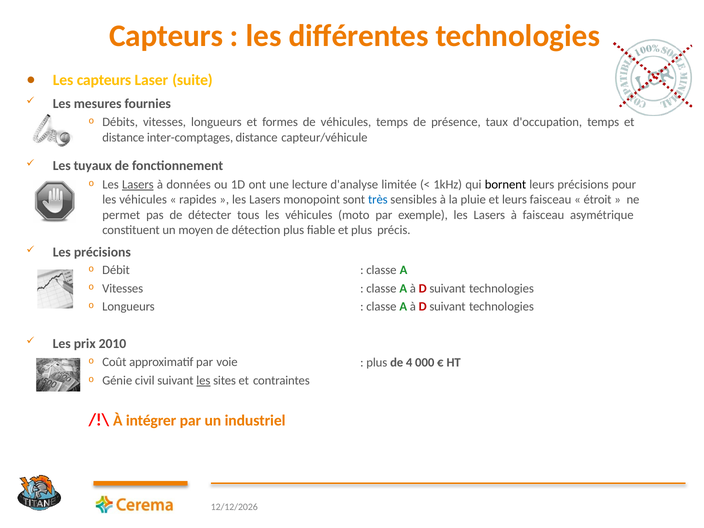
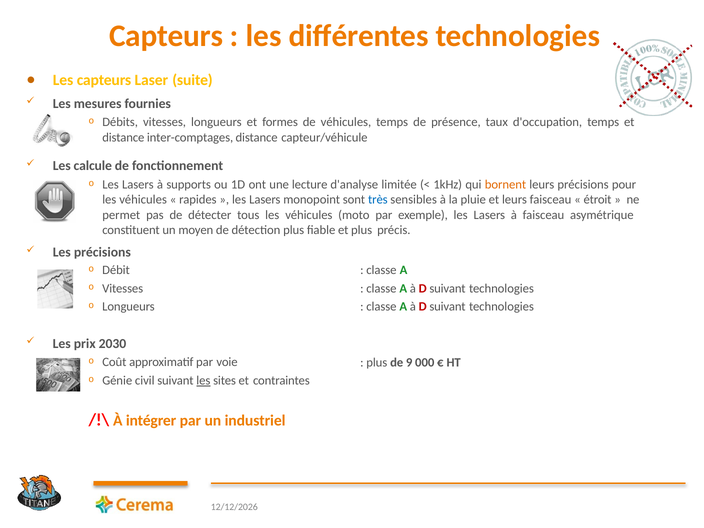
tuyaux: tuyaux -> calcule
Lasers at (138, 184) underline: present -> none
données: données -> supports
bornent colour: black -> orange
2010: 2010 -> 2030
4: 4 -> 9
